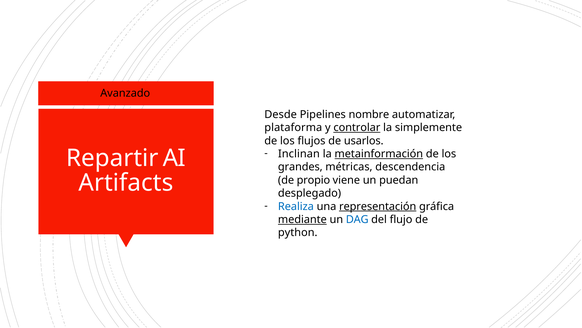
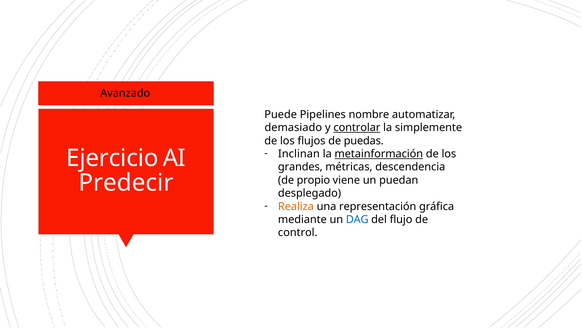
Desde: Desde -> Puede
plataforma: plataforma -> demasiado
usarlos: usarlos -> puedas
Repartir: Repartir -> Ejercicio
Artifacts: Artifacts -> Predecir
Realiza colour: blue -> orange
representación underline: present -> none
mediante underline: present -> none
python: python -> control
